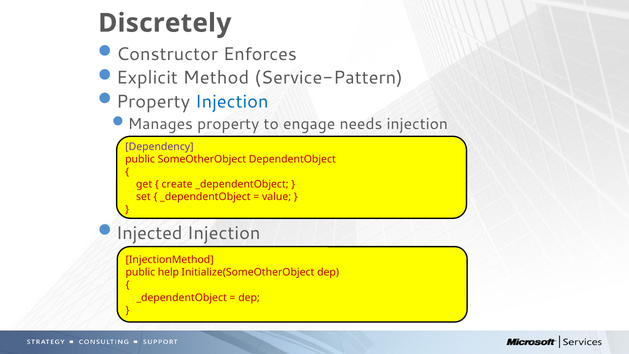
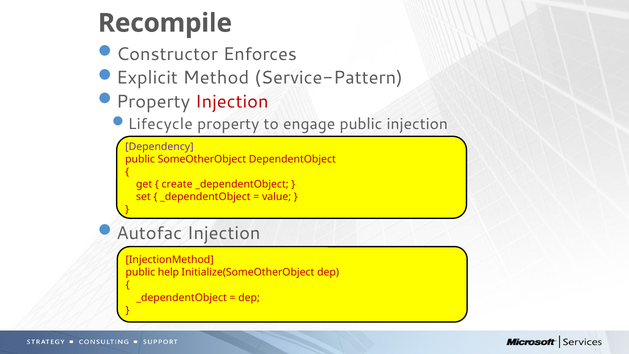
Discretely: Discretely -> Recompile
Injection at (232, 101) colour: blue -> red
Manages: Manages -> Lifecycle
engage needs: needs -> public
Injected: Injected -> Autofac
